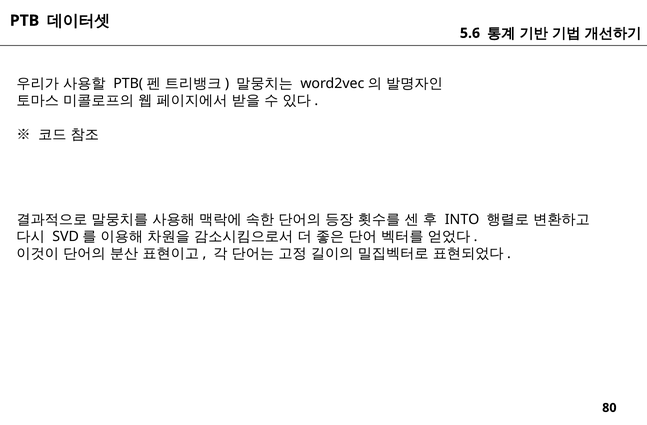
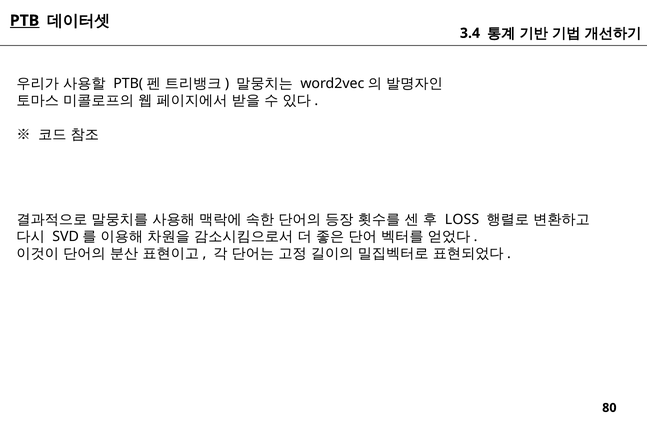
PTB underline: none -> present
5.6: 5.6 -> 3.4
INTO: INTO -> LOSS
